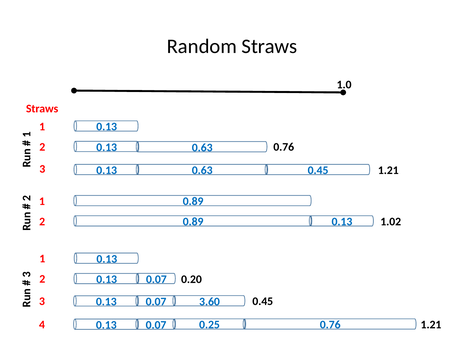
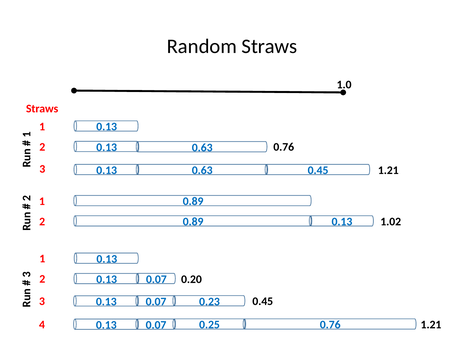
3.60: 3.60 -> 0.23
